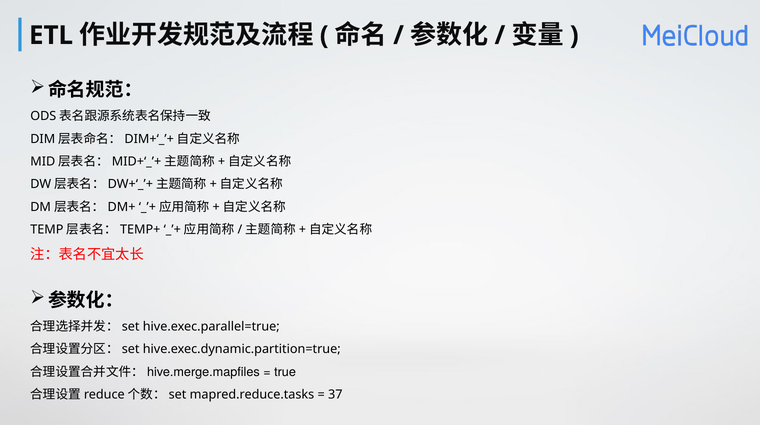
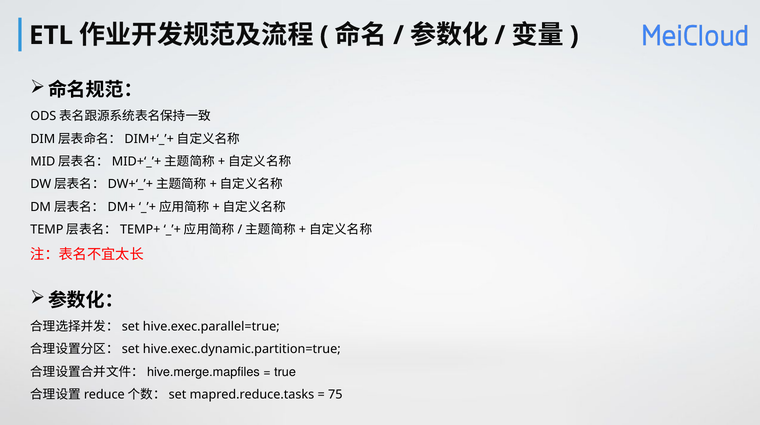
37: 37 -> 75
